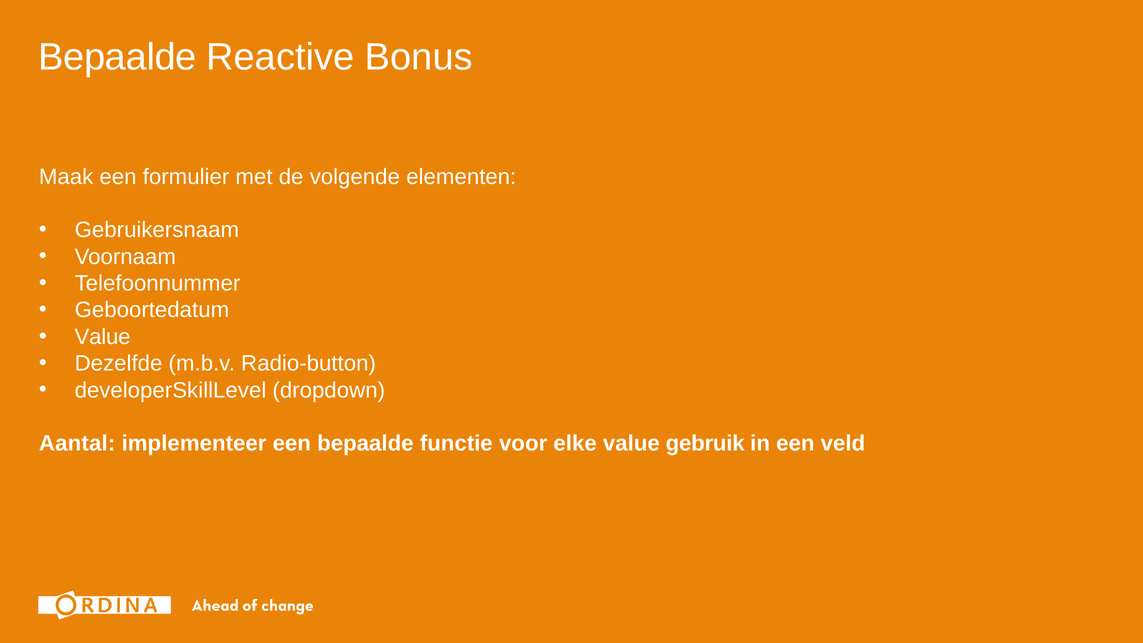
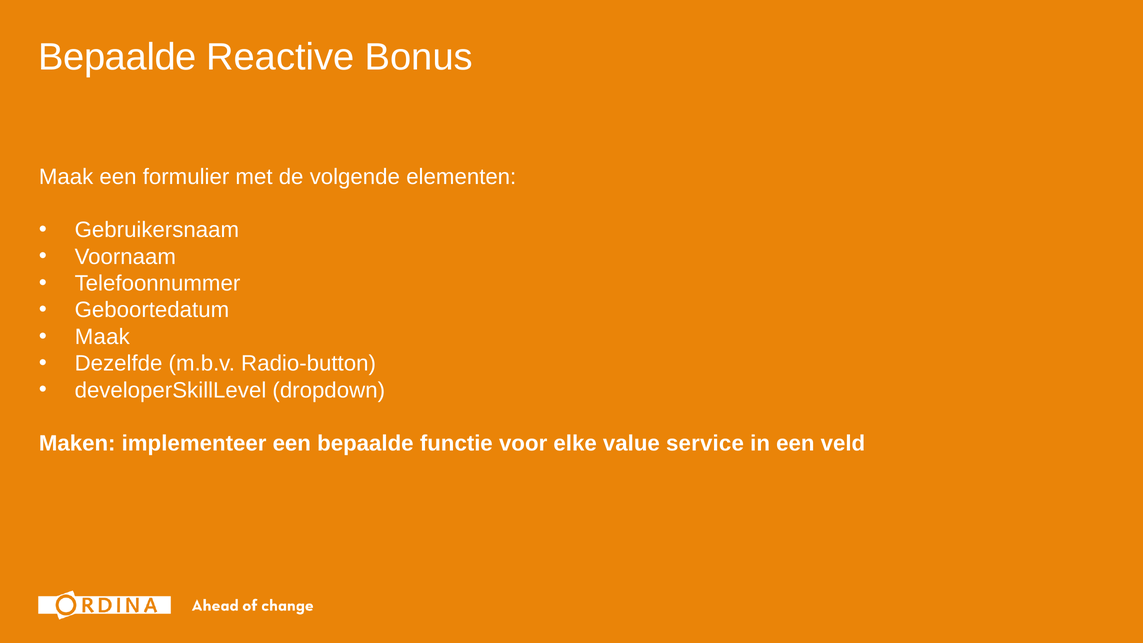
Value at (103, 337): Value -> Maak
Aantal: Aantal -> Maken
gebruik: gebruik -> service
